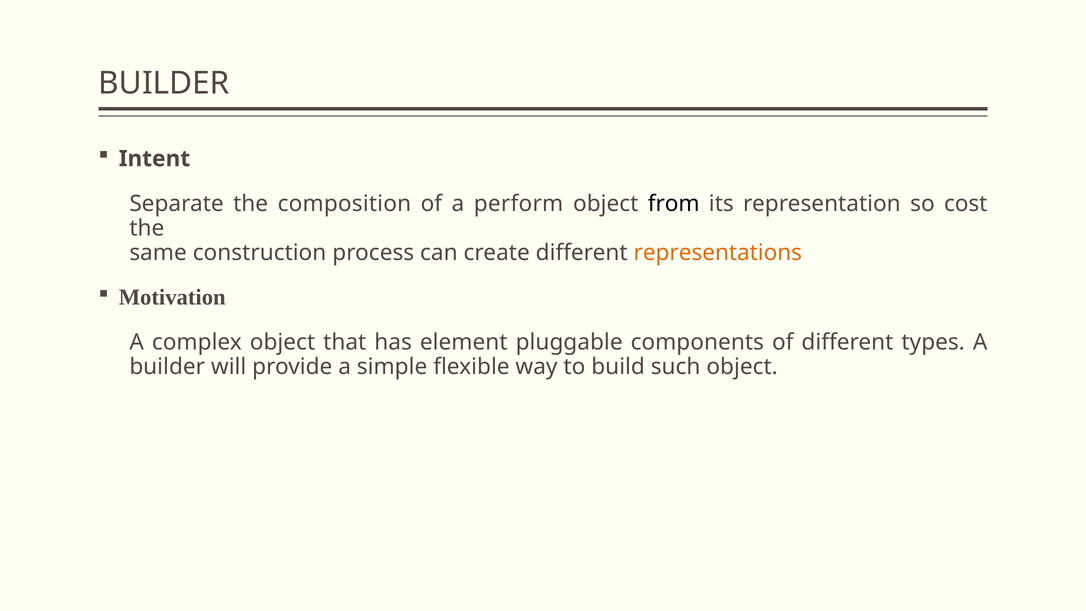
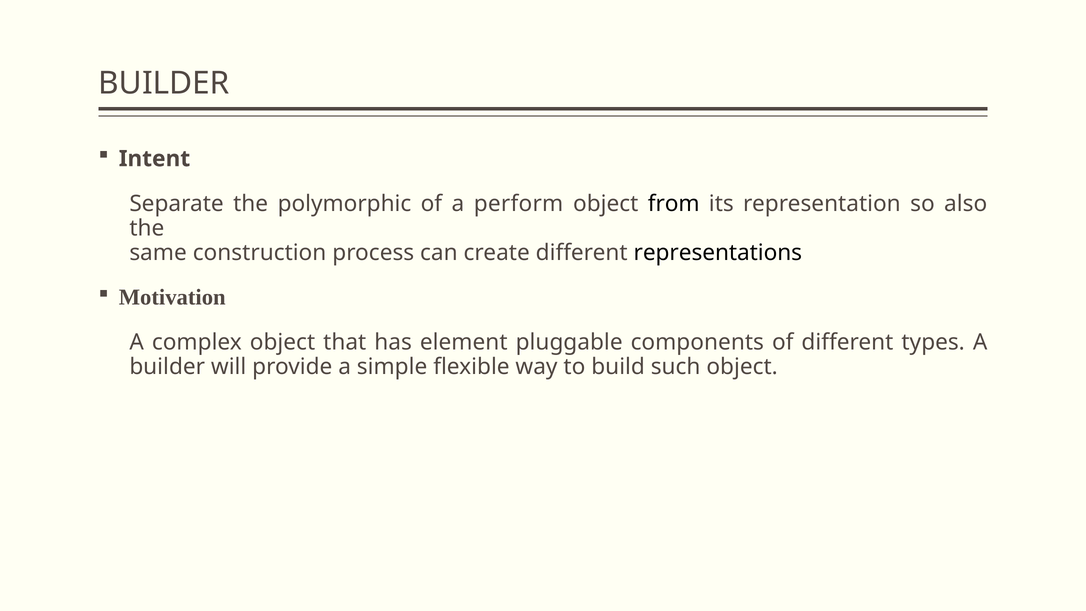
composition: composition -> polymorphic
cost: cost -> also
representations colour: orange -> black
